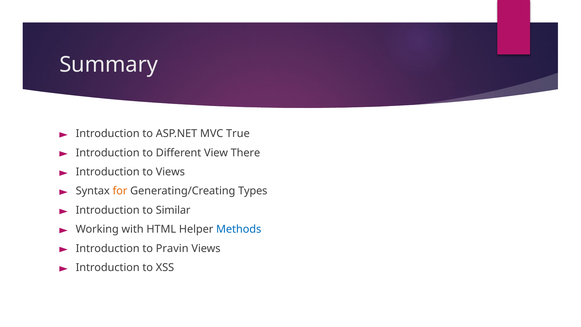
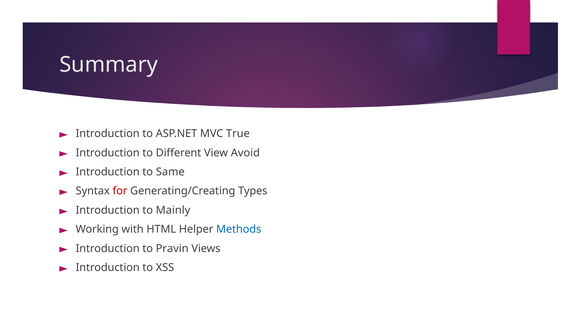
There: There -> Avoid
to Views: Views -> Same
for colour: orange -> red
Similar: Similar -> Mainly
